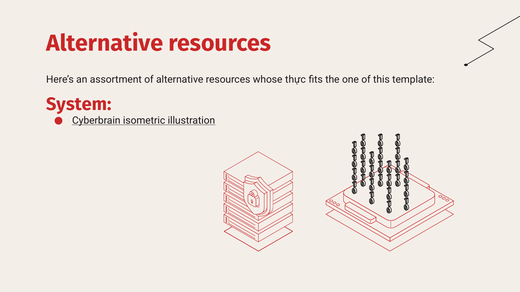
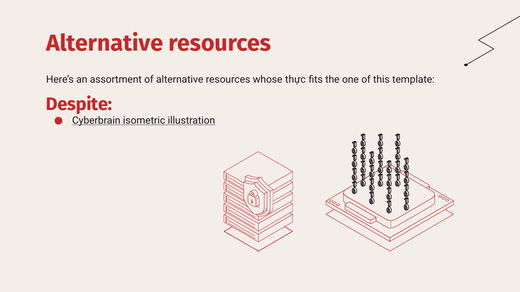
System: System -> Despite
